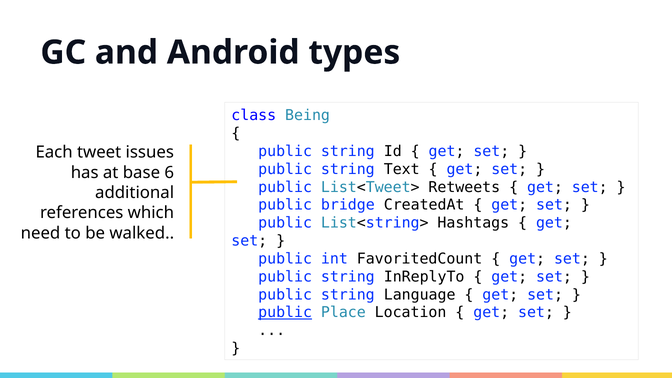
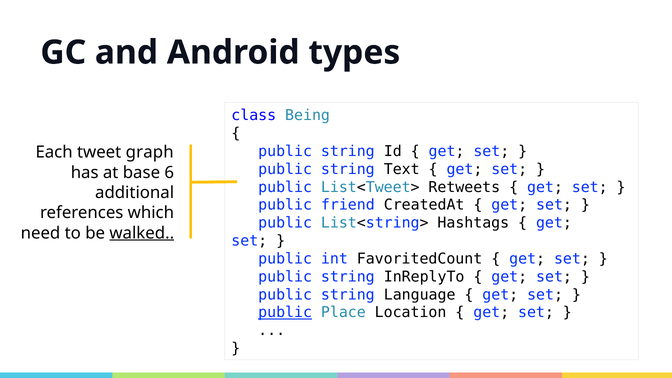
issues: issues -> graph
bridge: bridge -> friend
walked underline: none -> present
